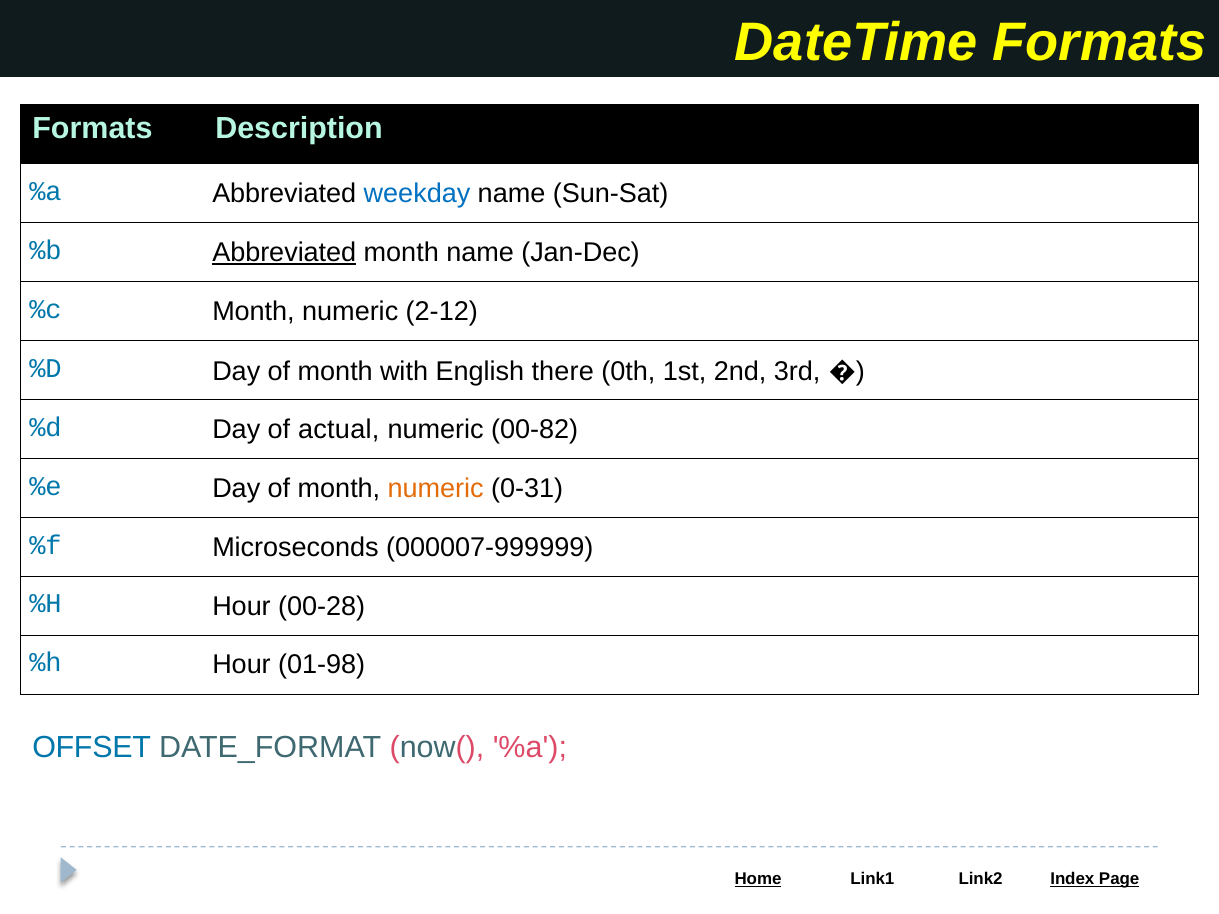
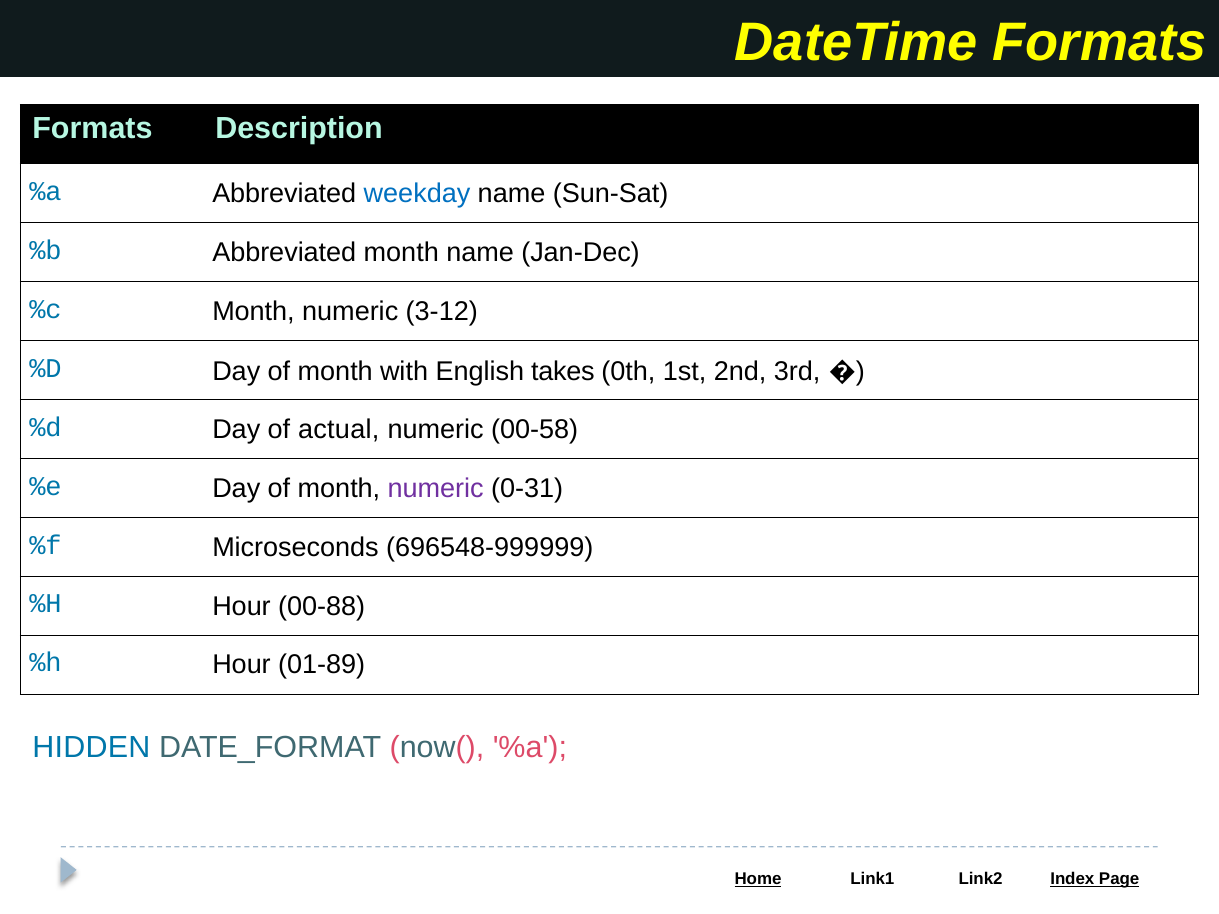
Abbreviated at (284, 253) underline: present -> none
2-12: 2-12 -> 3-12
there: there -> takes
00-82: 00-82 -> 00-58
numeric at (436, 488) colour: orange -> purple
000007-999999: 000007-999999 -> 696548-999999
00-28: 00-28 -> 00-88
01-98: 01-98 -> 01-89
OFFSET: OFFSET -> HIDDEN
